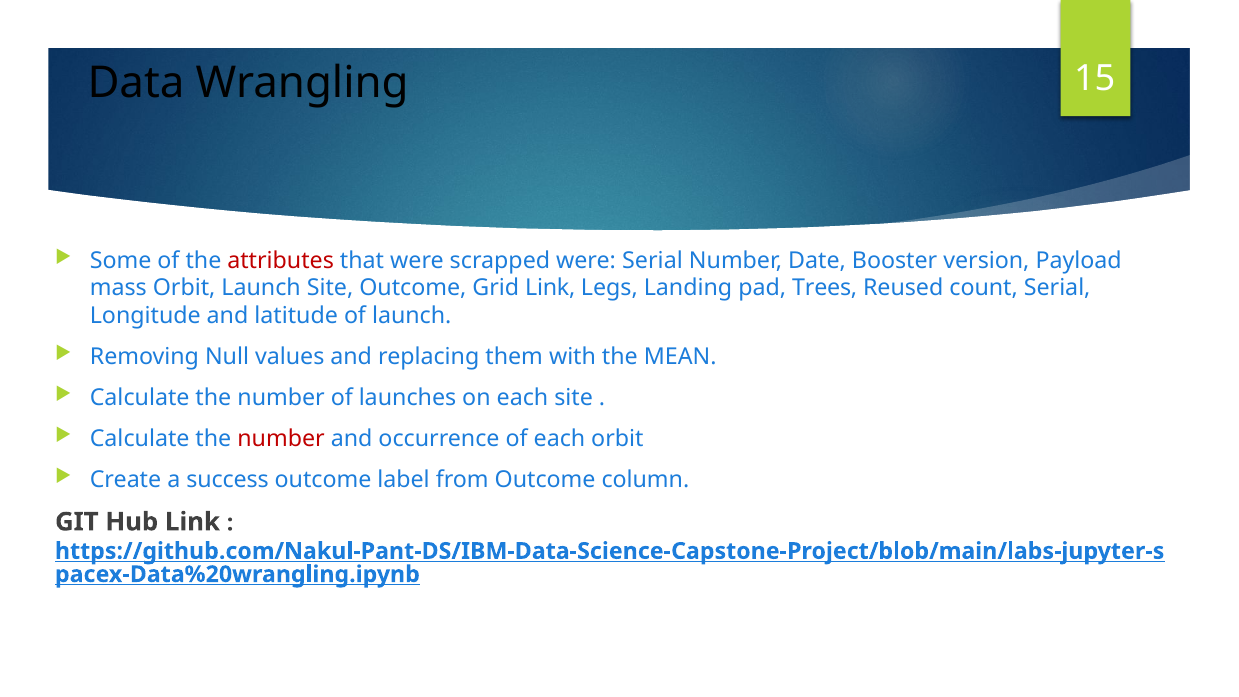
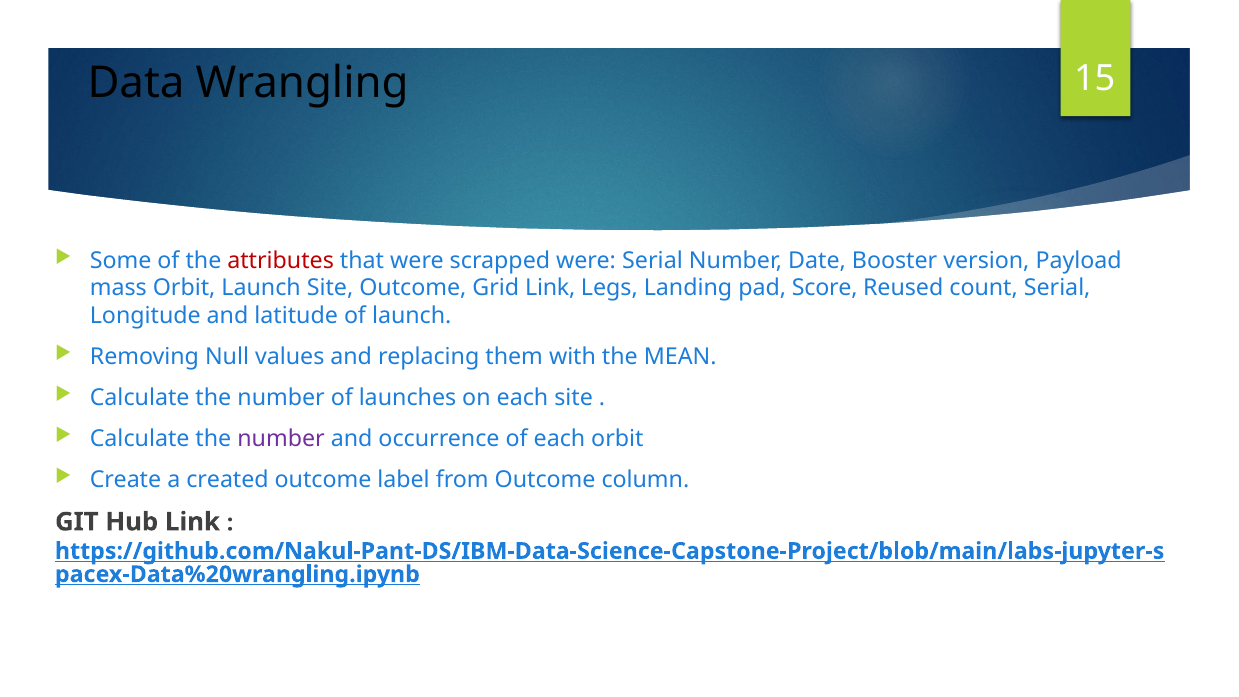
Trees: Trees -> Score
number at (281, 439) colour: red -> purple
success: success -> created
